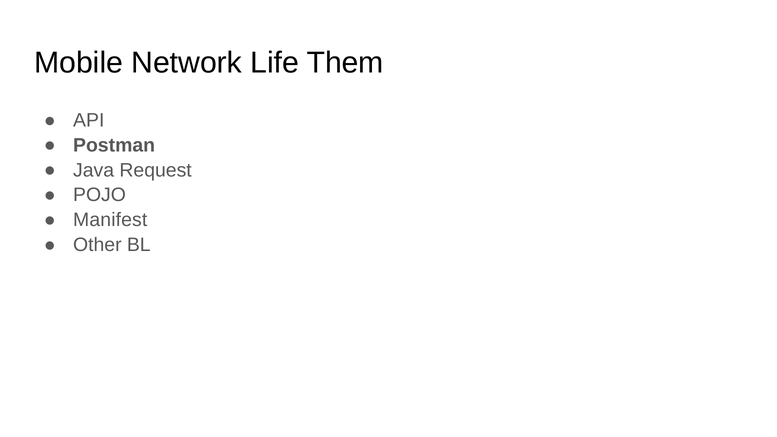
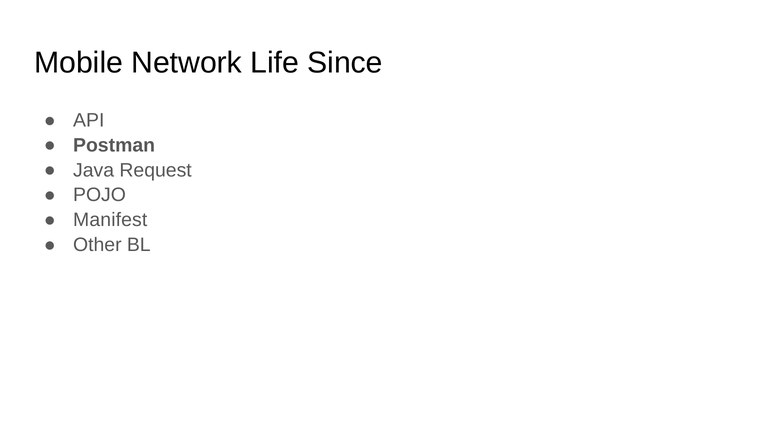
Them: Them -> Since
